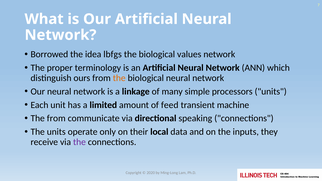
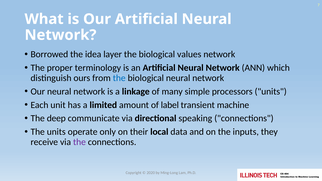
lbfgs: lbfgs -> layer
the at (119, 78) colour: orange -> blue
feed: feed -> label
The from: from -> deep
